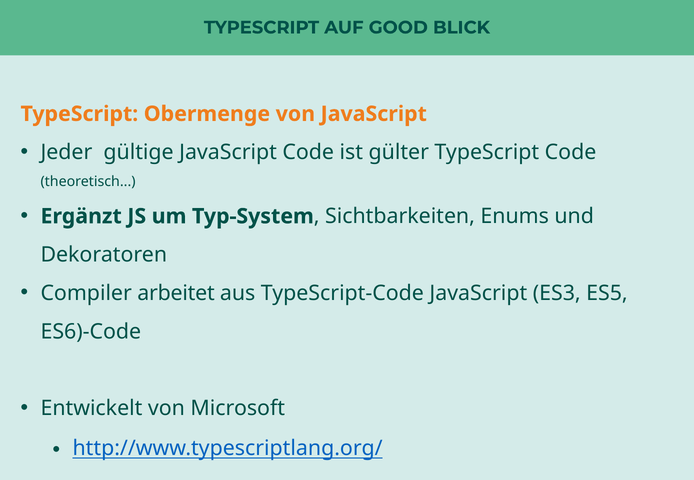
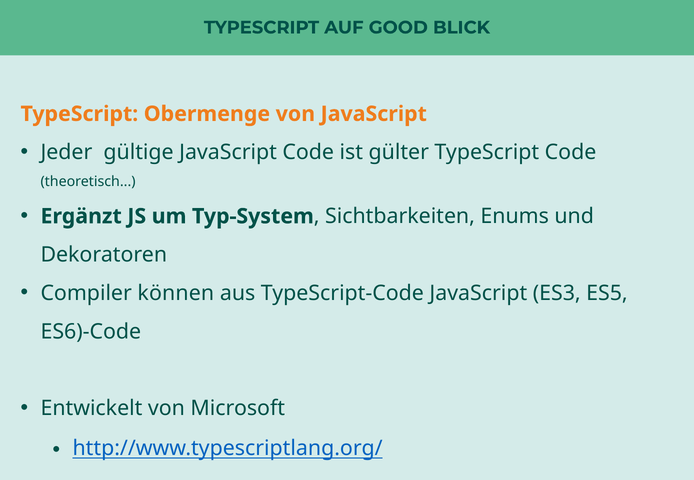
arbeitet: arbeitet -> können
